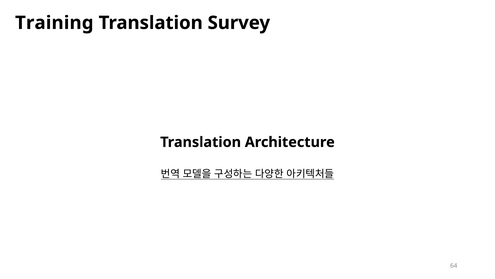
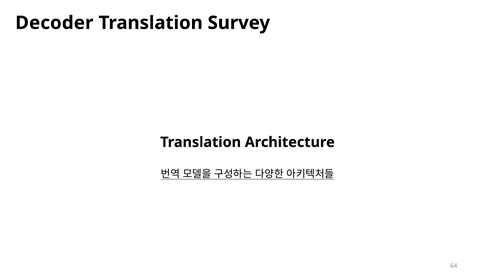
Training: Training -> Decoder
